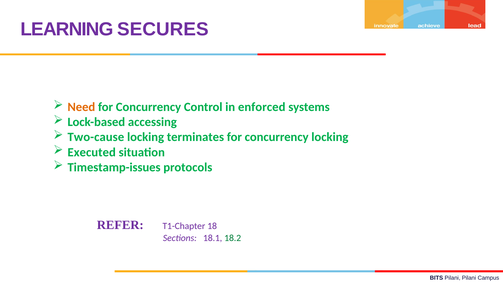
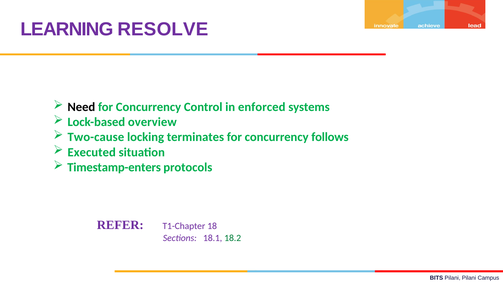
SECURES: SECURES -> RESOLVE
Need colour: orange -> black
accessing: accessing -> overview
concurrency locking: locking -> follows
Timestamp-issues: Timestamp-issues -> Timestamp-enters
